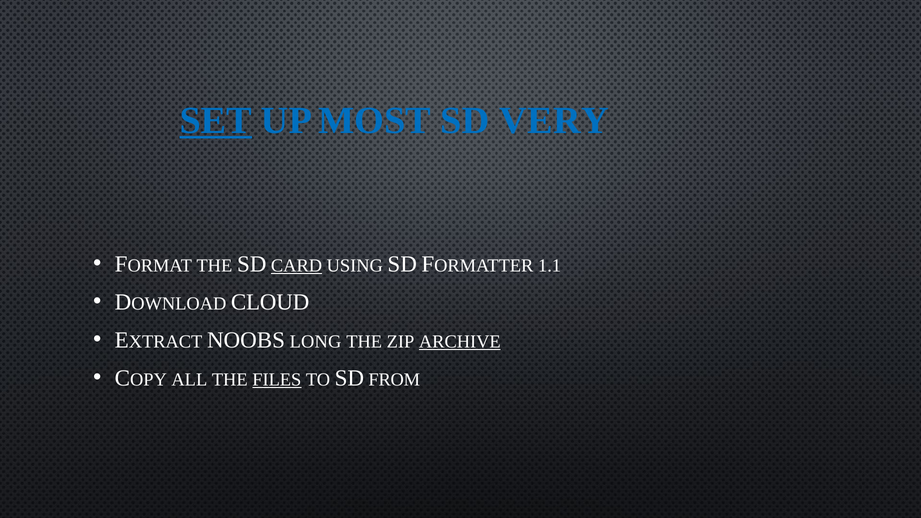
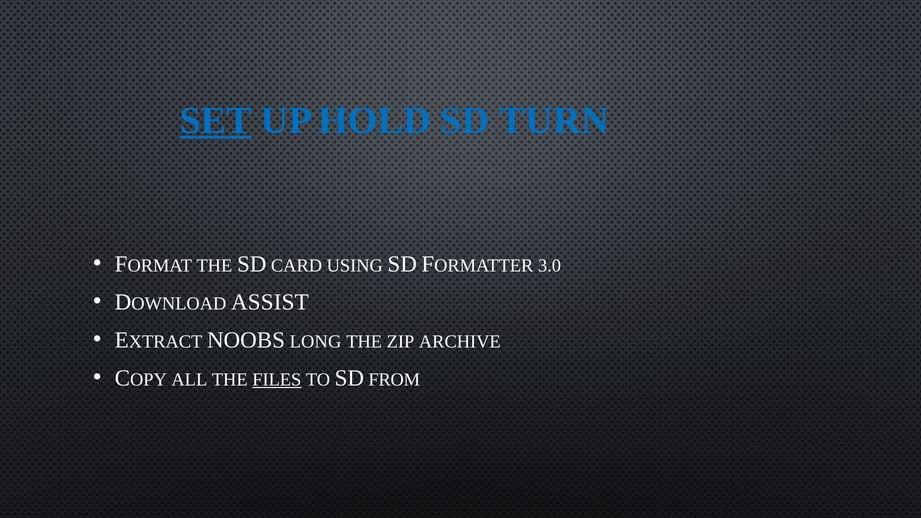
MOST: MOST -> HOLD
VERY: VERY -> TURN
CARD underline: present -> none
1.1: 1.1 -> 3.0
CLOUD: CLOUD -> ASSIST
ARCHIVE underline: present -> none
